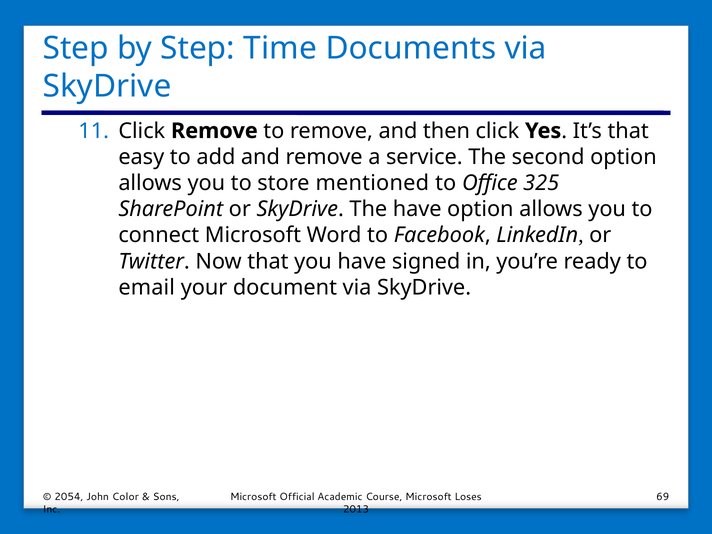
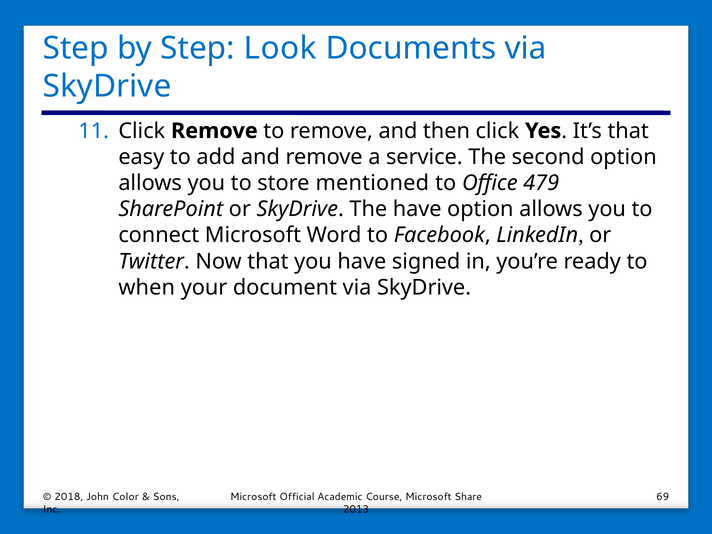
Time: Time -> Look
325: 325 -> 479
email: email -> when
2054: 2054 -> 2018
Loses: Loses -> Share
